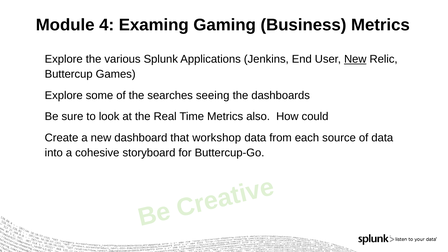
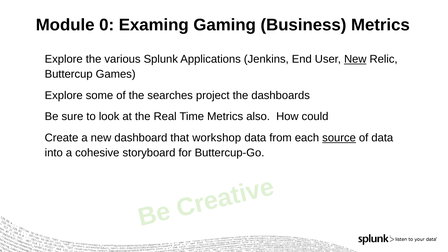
4: 4 -> 0
seeing: seeing -> project
source underline: none -> present
